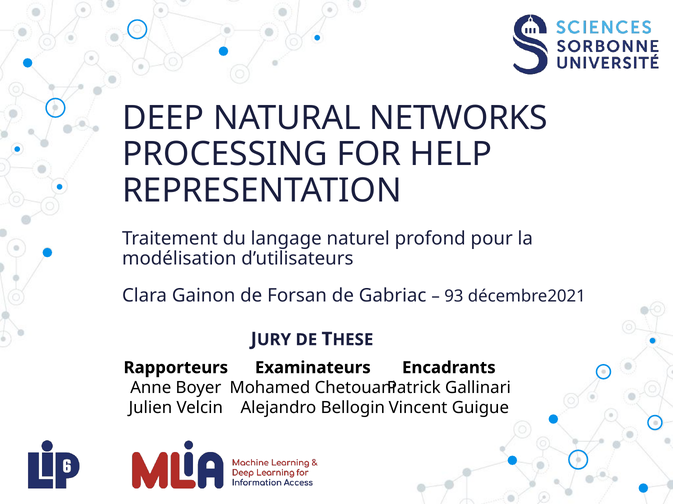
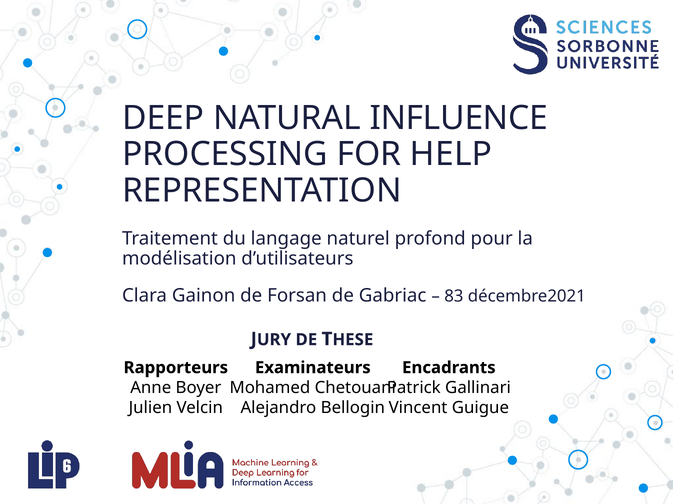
NETWORKS: NETWORKS -> INFLUENCE
93: 93 -> 83
